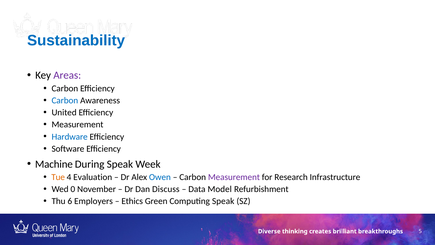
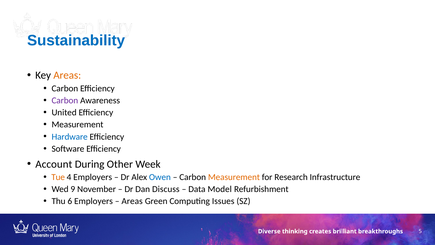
Areas at (67, 75) colour: purple -> orange
Carbon at (65, 100) colour: blue -> purple
Machine: Machine -> Account
During Speak: Speak -> Other
4 Evaluation: Evaluation -> Employers
Measurement at (234, 177) colour: purple -> orange
0: 0 -> 9
Ethics at (132, 201): Ethics -> Areas
Computing Speak: Speak -> Issues
